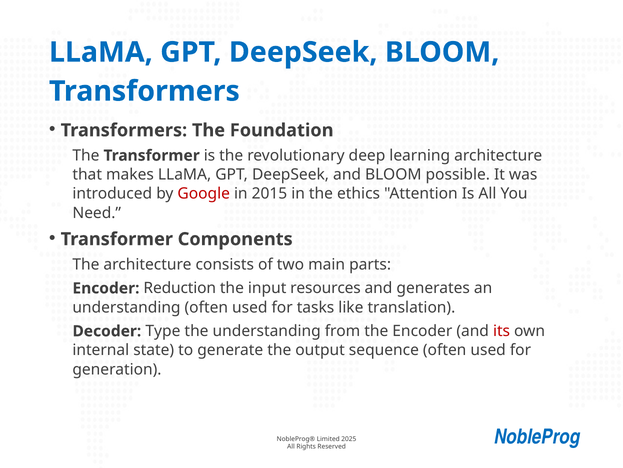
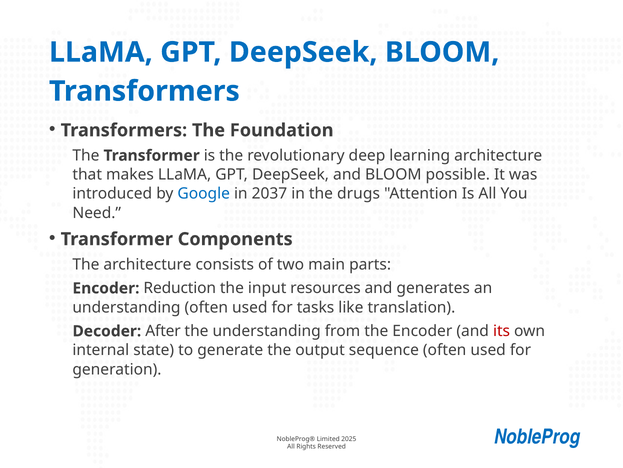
Google colour: red -> blue
2015: 2015 -> 2037
ethics: ethics -> drugs
Type: Type -> After
